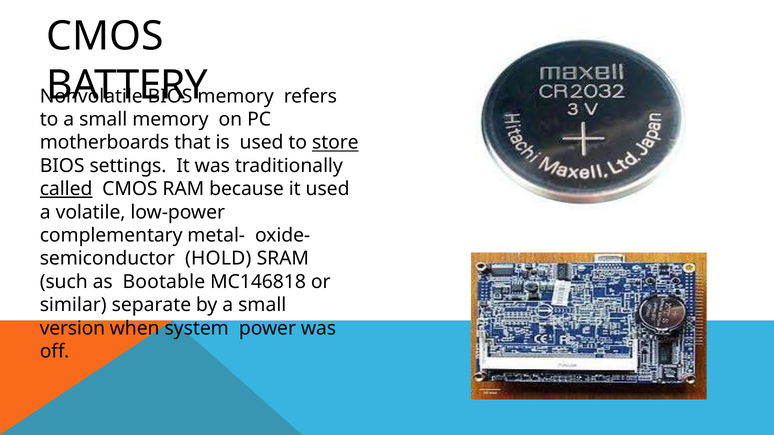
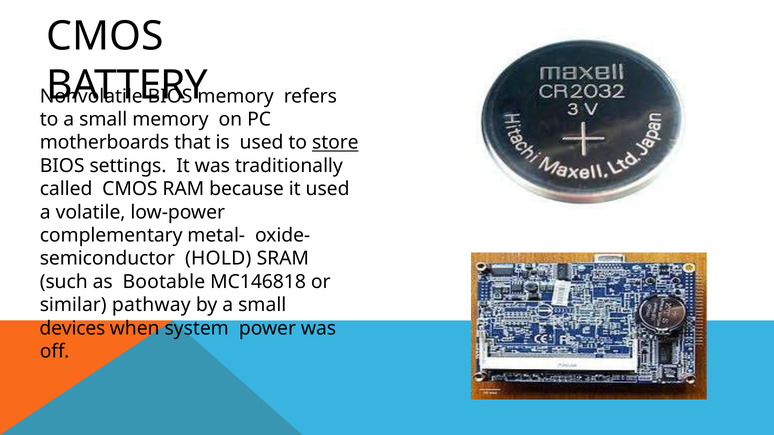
called underline: present -> none
separate: separate -> pathway
version: version -> devices
